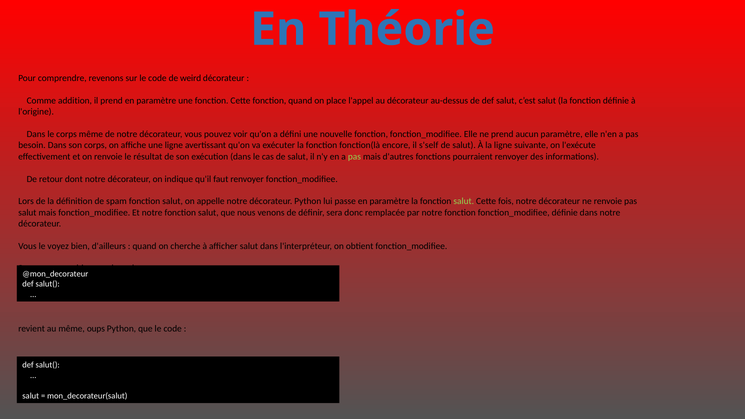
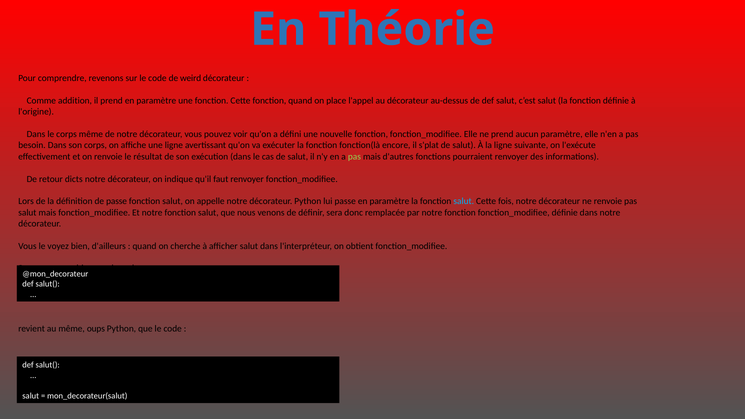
s'self: s'self -> s'plat
dont: dont -> dicts
de spam: spam -> passe
salut at (464, 201) colour: light green -> light blue
